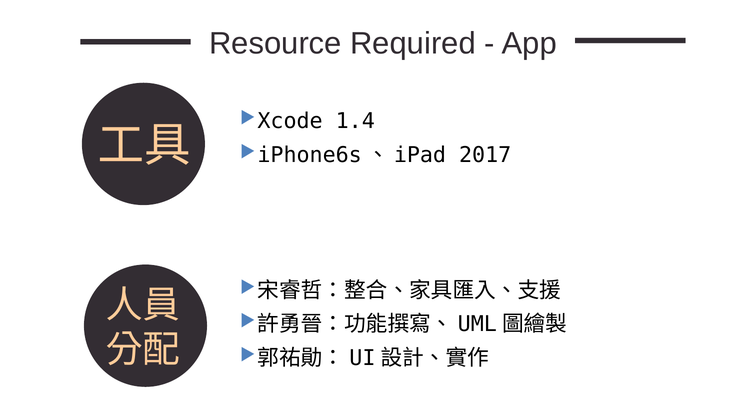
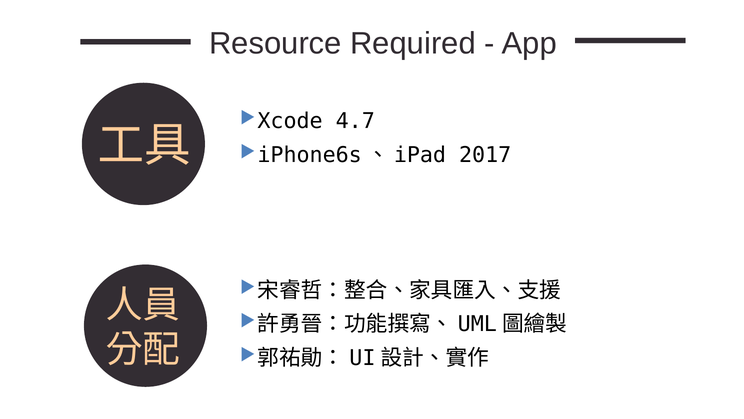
1.4: 1.4 -> 4.7
